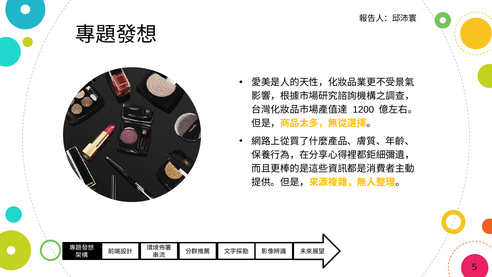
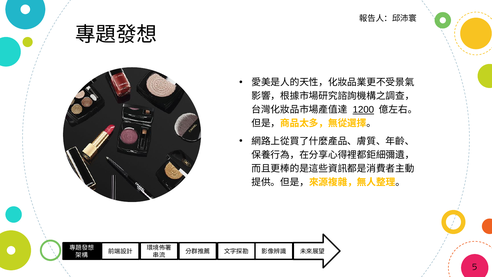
1200 underline: none -> present
